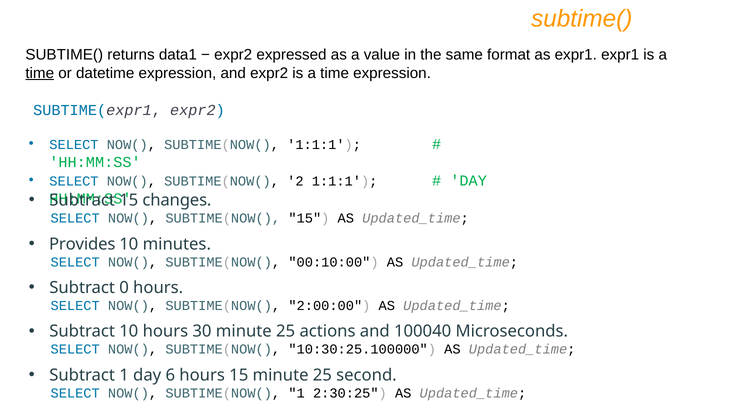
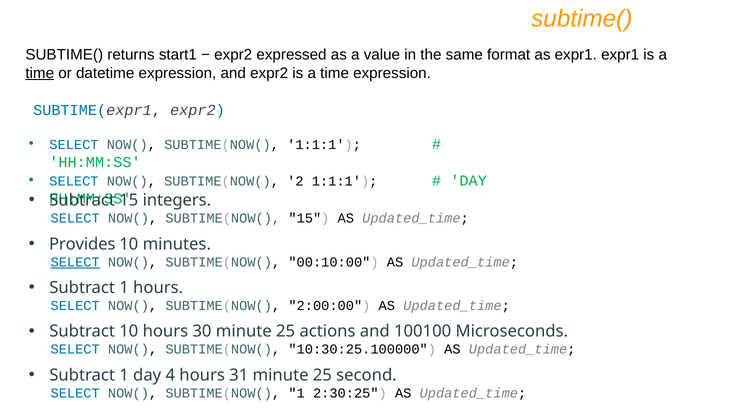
data1: data1 -> start1
changes: changes -> integers
SELECT at (75, 262) underline: none -> present
0 at (124, 288): 0 -> 1
100040: 100040 -> 100100
6: 6 -> 4
hours 15: 15 -> 31
